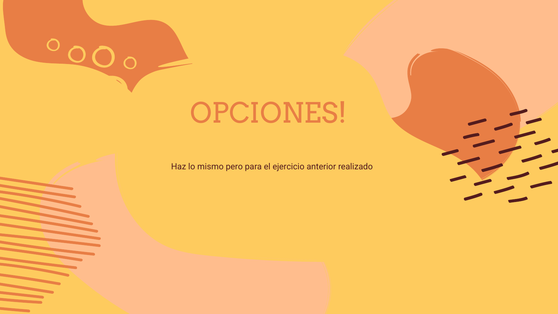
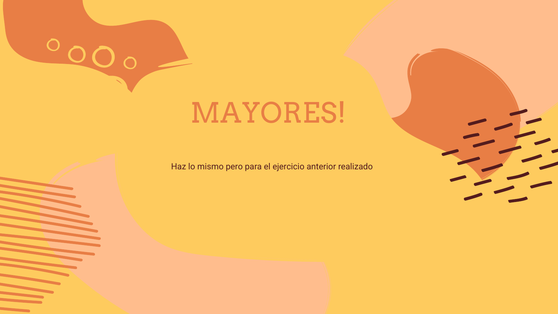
OPCIONES: OPCIONES -> MAYORES
